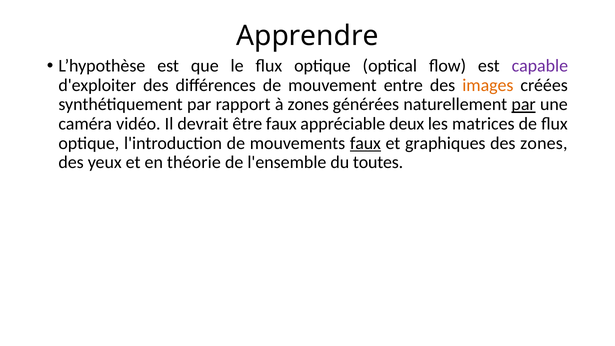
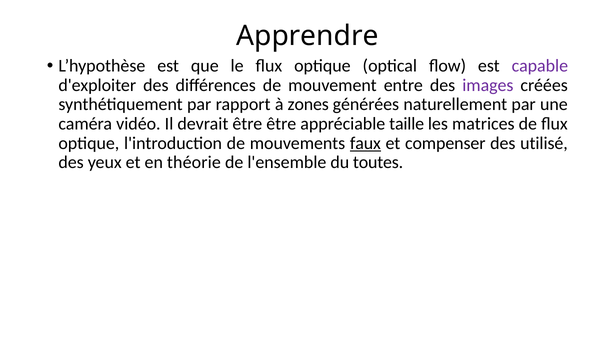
images colour: orange -> purple
par at (524, 104) underline: present -> none
être faux: faux -> être
deux: deux -> taille
graphiques: graphiques -> compenser
des zones: zones -> utilisé
